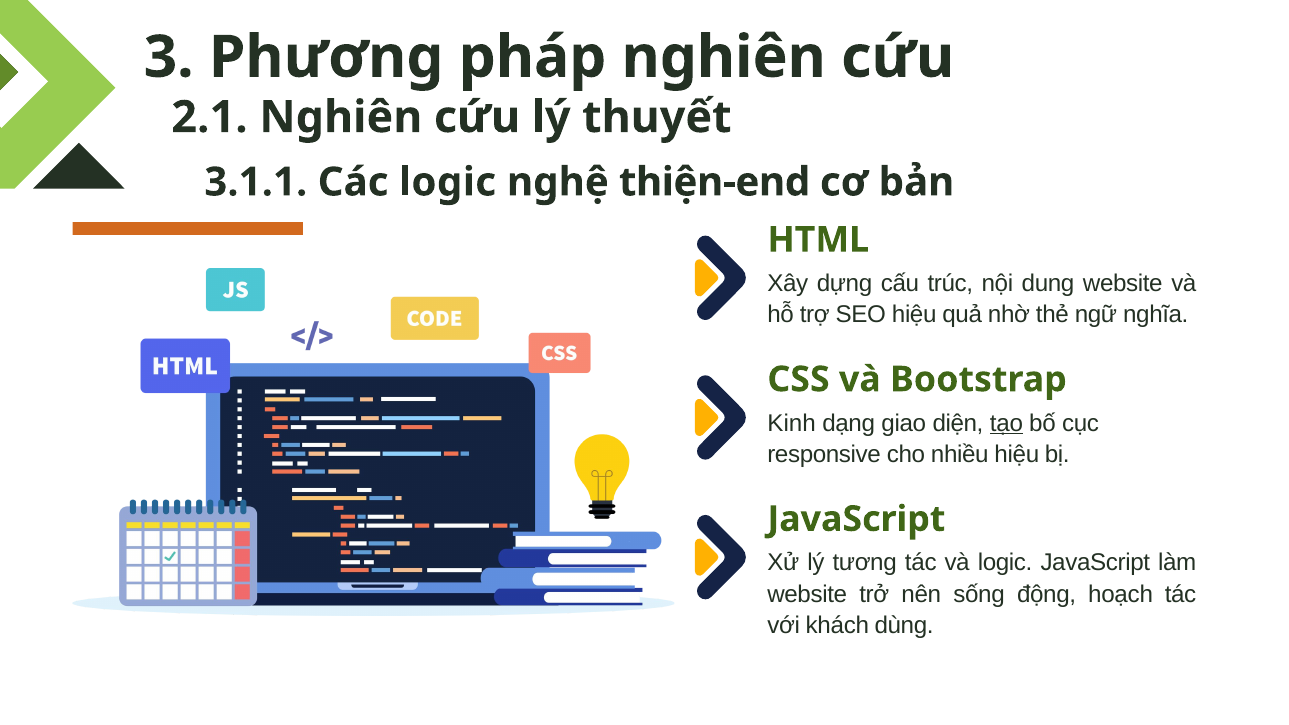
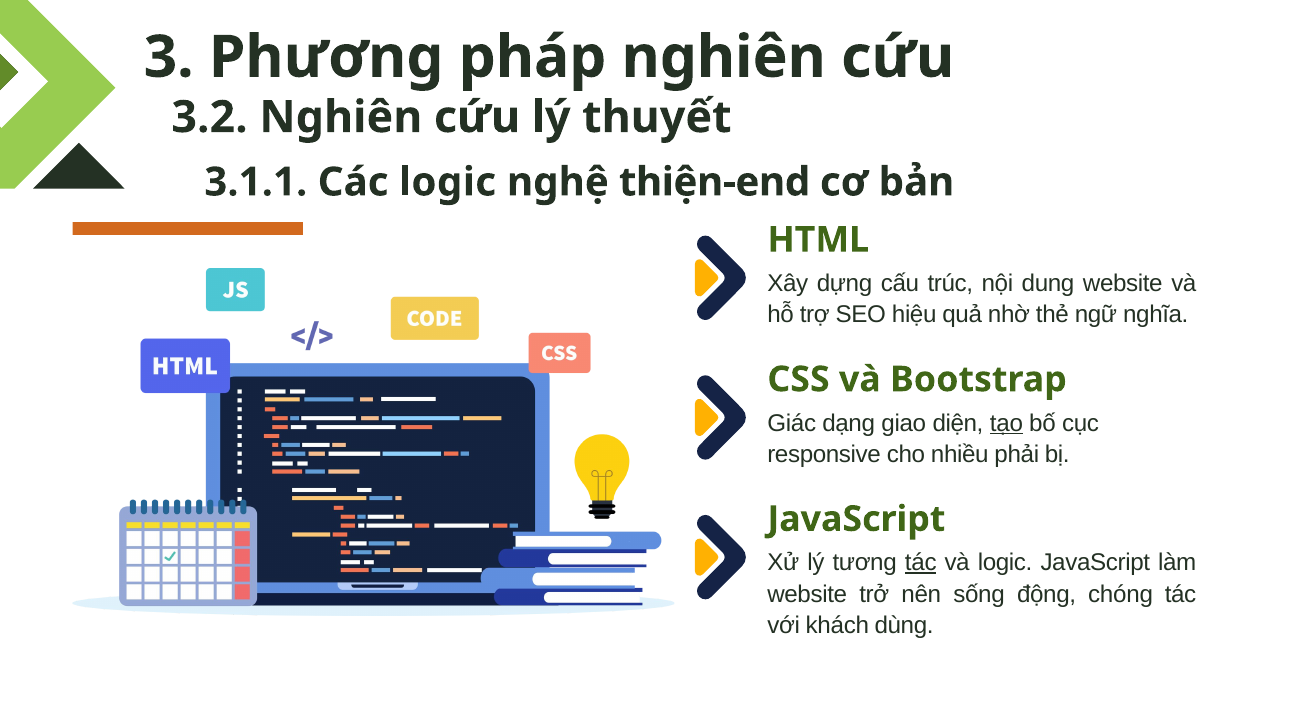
2.1: 2.1 -> 3.2
Kinh: Kinh -> Giác
nhiều hiệu: hiệu -> phải
tác at (921, 563) underline: none -> present
hoạch: hoạch -> chóng
